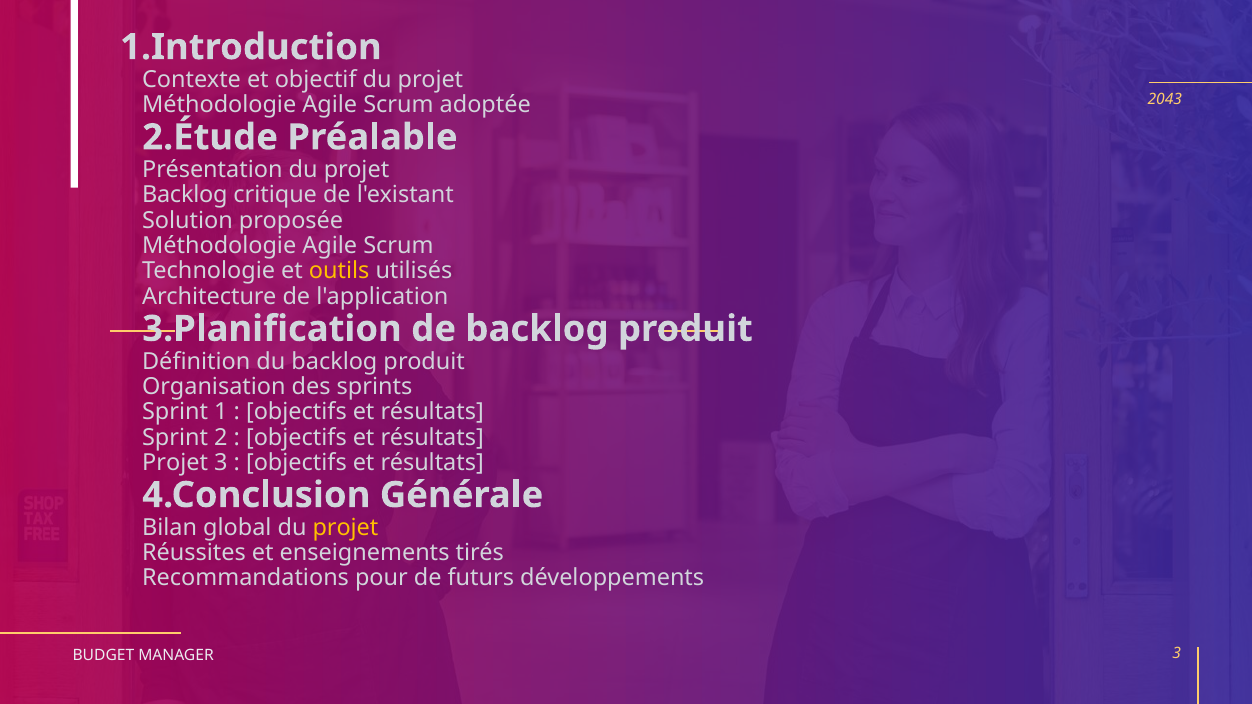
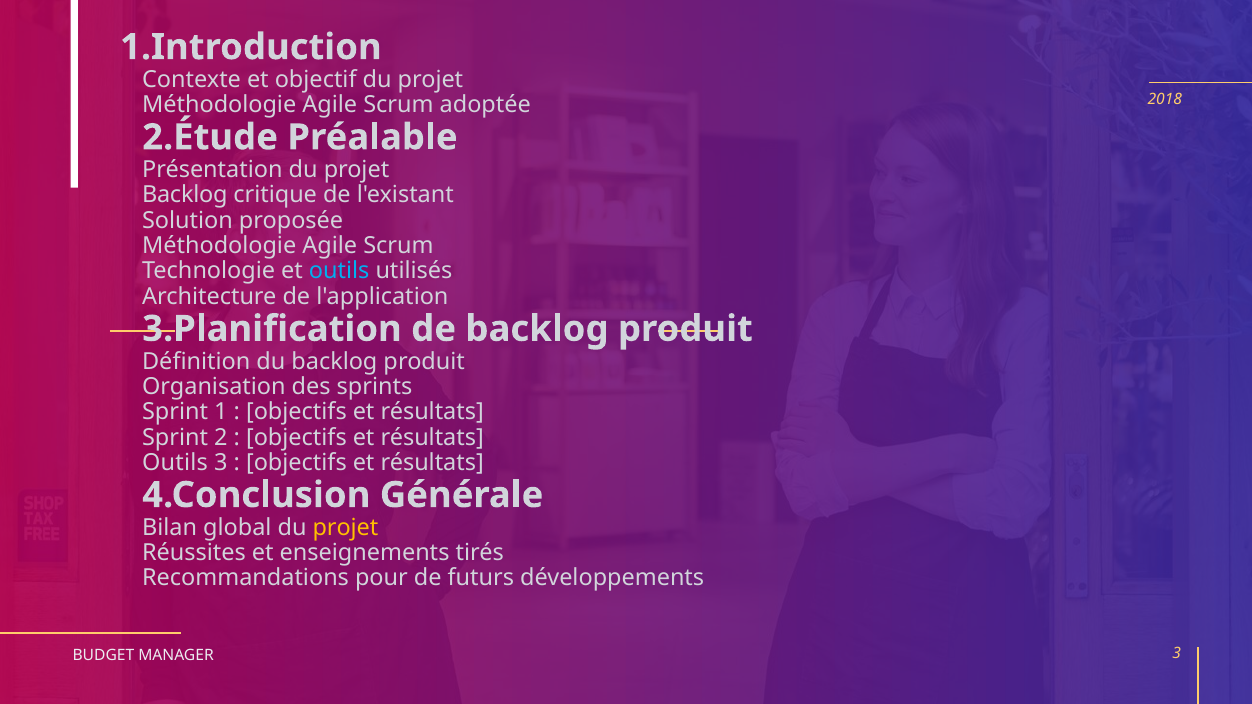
2043: 2043 -> 2018
outils at (339, 271) colour: yellow -> light blue
Projet at (175, 463): Projet -> Outils
